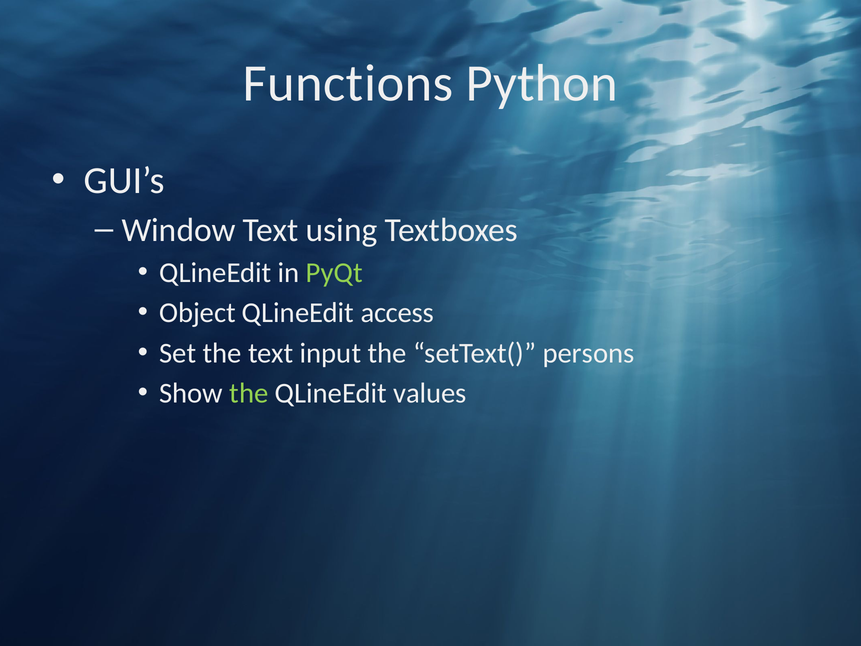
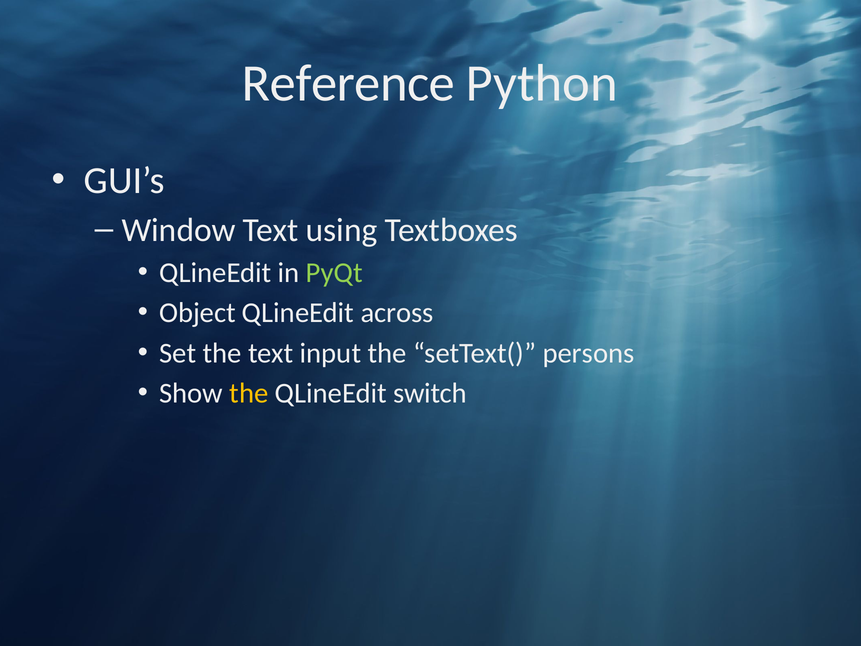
Functions: Functions -> Reference
access: access -> across
the at (249, 393) colour: light green -> yellow
values: values -> switch
